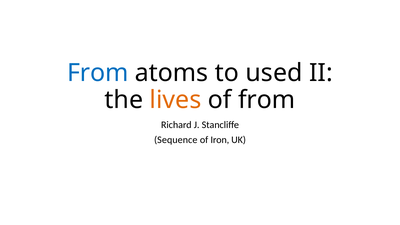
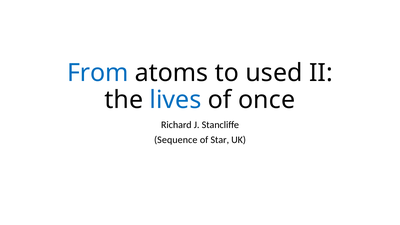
lives colour: orange -> blue
of from: from -> once
Iron: Iron -> Star
